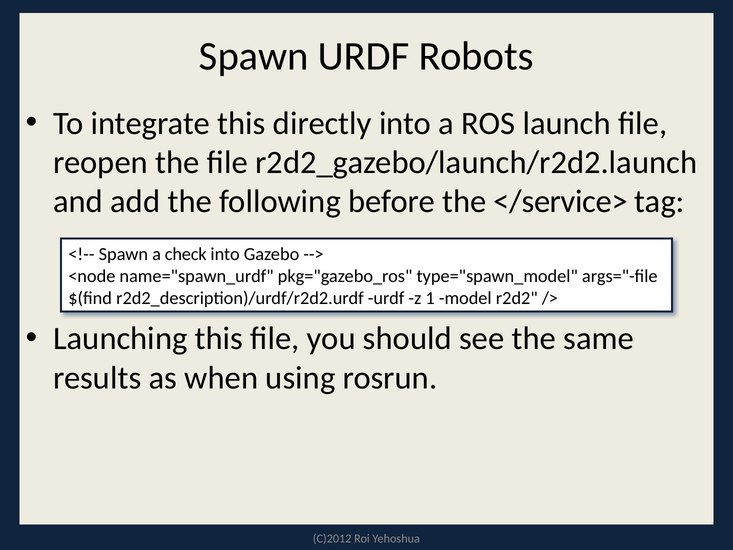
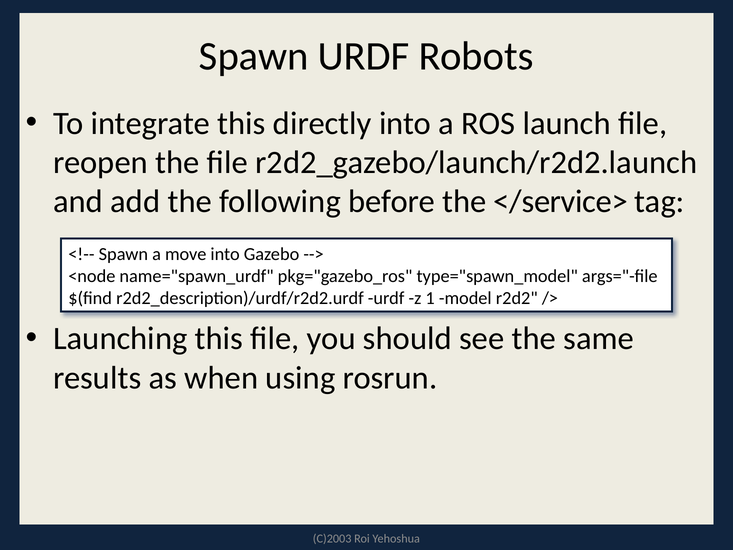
check: check -> move
C)2012: C)2012 -> C)2003
